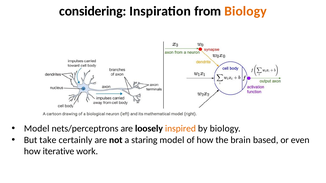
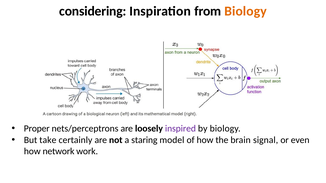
Model at (37, 129): Model -> Proper
inspired colour: orange -> purple
based: based -> signal
iterative: iterative -> network
